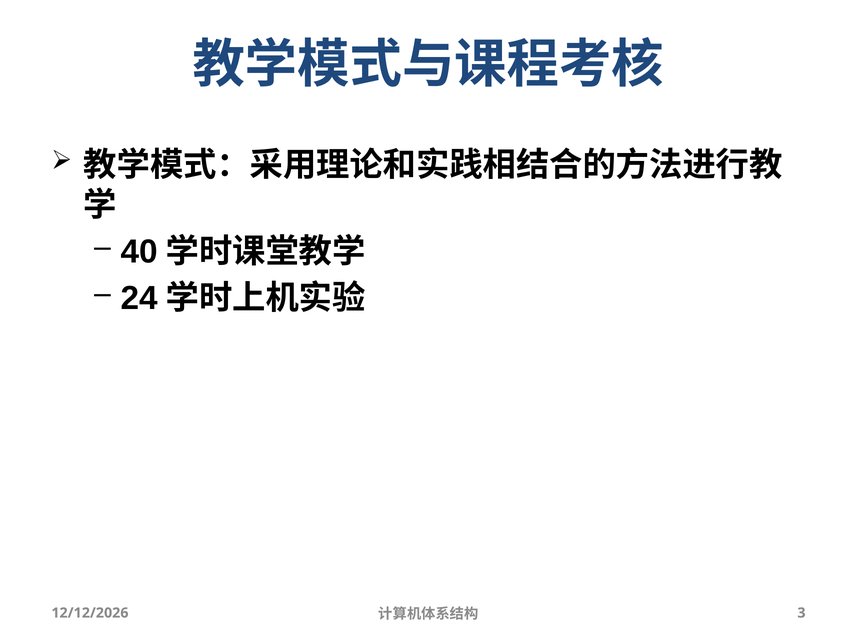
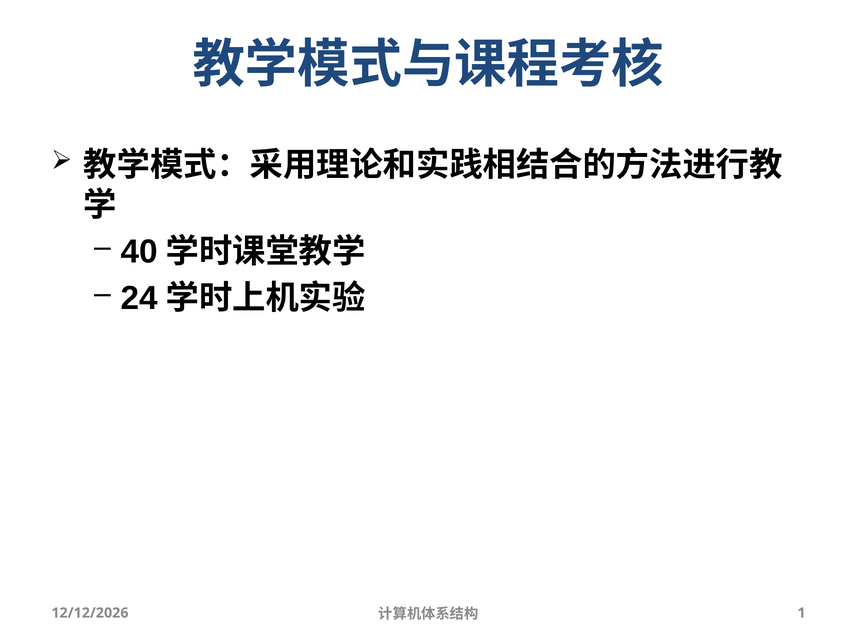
3: 3 -> 1
